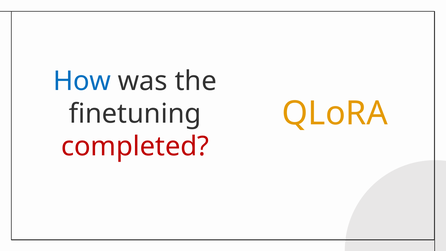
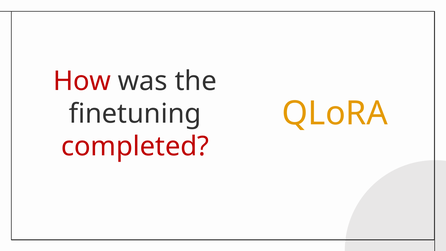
How colour: blue -> red
